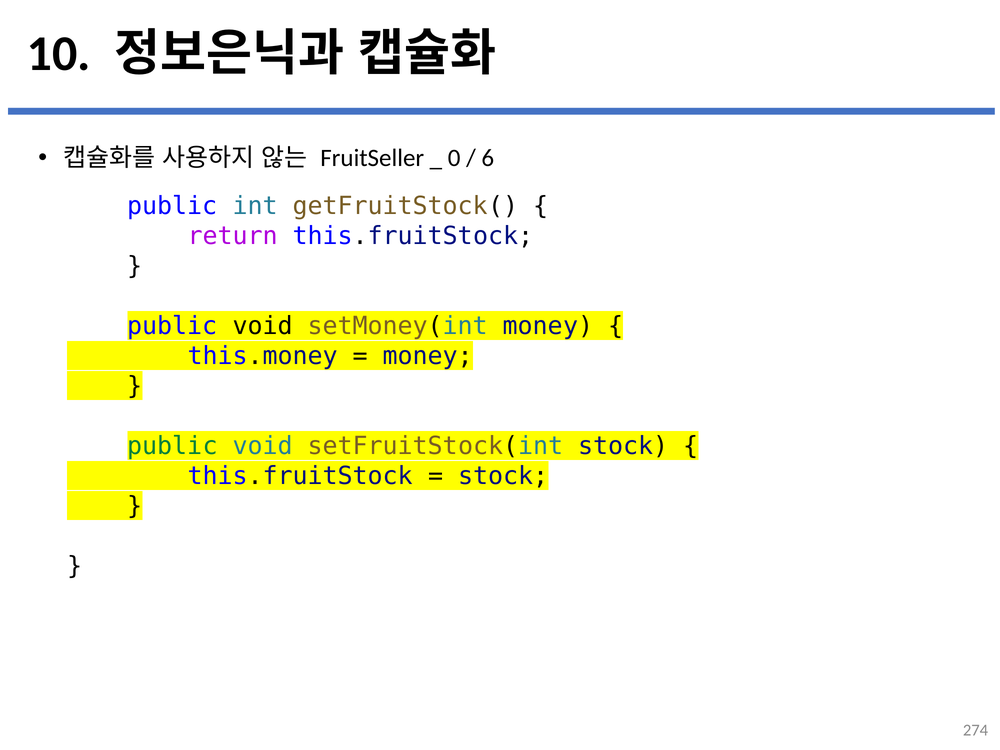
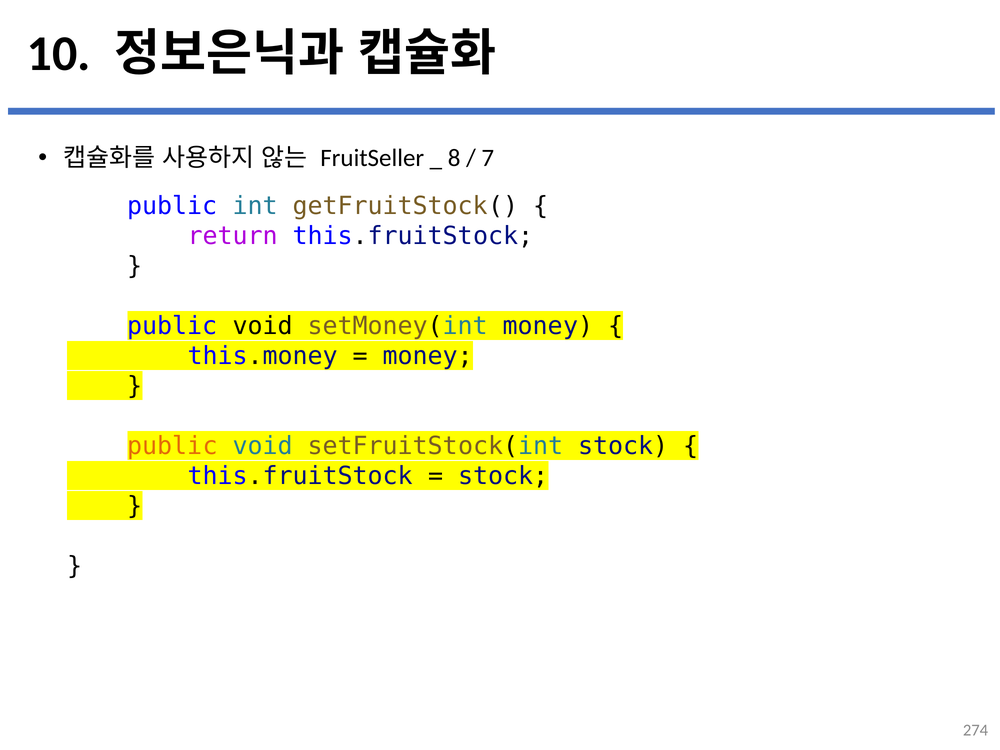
0: 0 -> 8
6: 6 -> 7
public at (172, 446) colour: green -> orange
